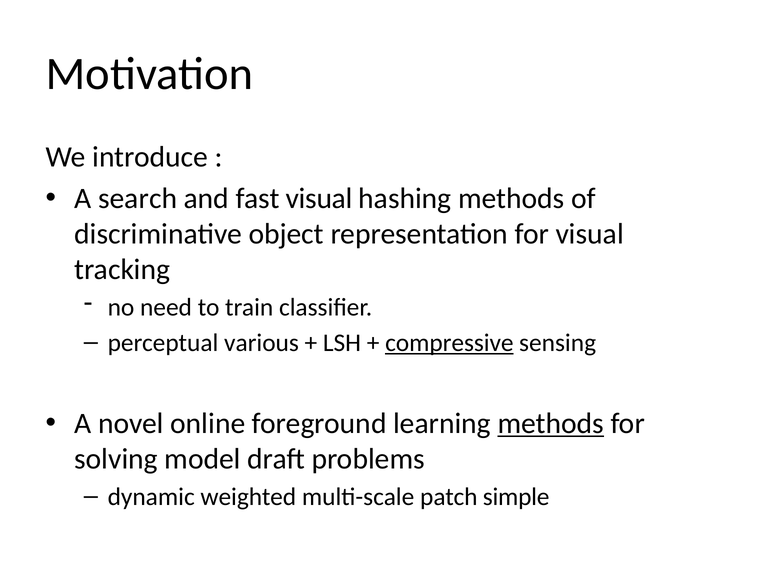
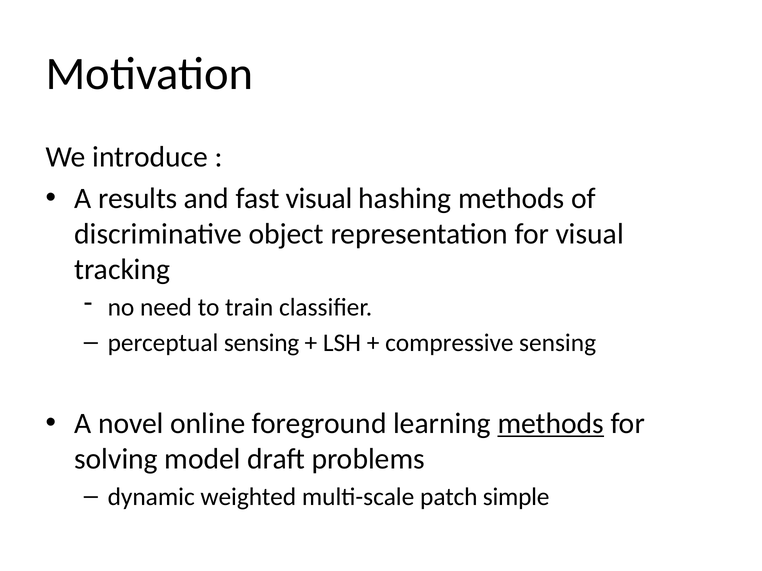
search: search -> results
perceptual various: various -> sensing
compressive underline: present -> none
